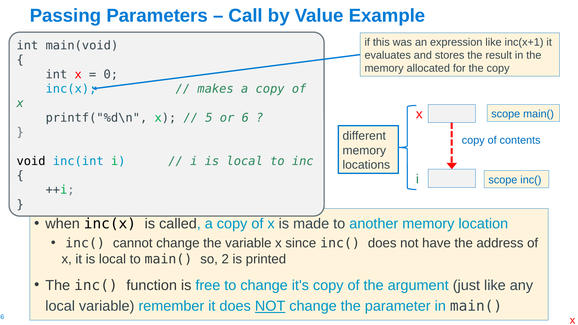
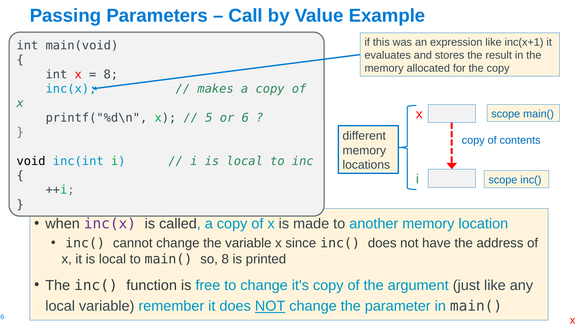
0 at (111, 74): 0 -> 8
inc(x at (110, 224) colour: black -> purple
so 2: 2 -> 8
